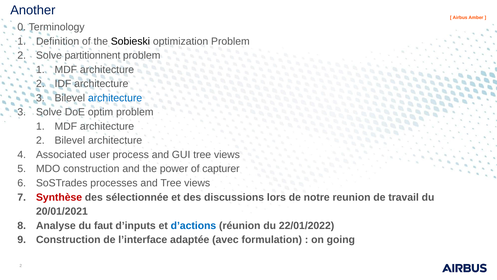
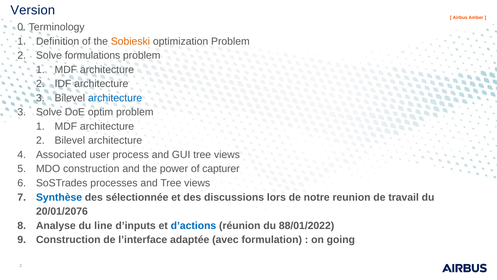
Another: Another -> Version
Sobieski colour: black -> orange
partitionnent: partitionnent -> formulations
Synthèse colour: red -> blue
20/01/2021: 20/01/2021 -> 20/01/2076
faut: faut -> line
22/01/2022: 22/01/2022 -> 88/01/2022
